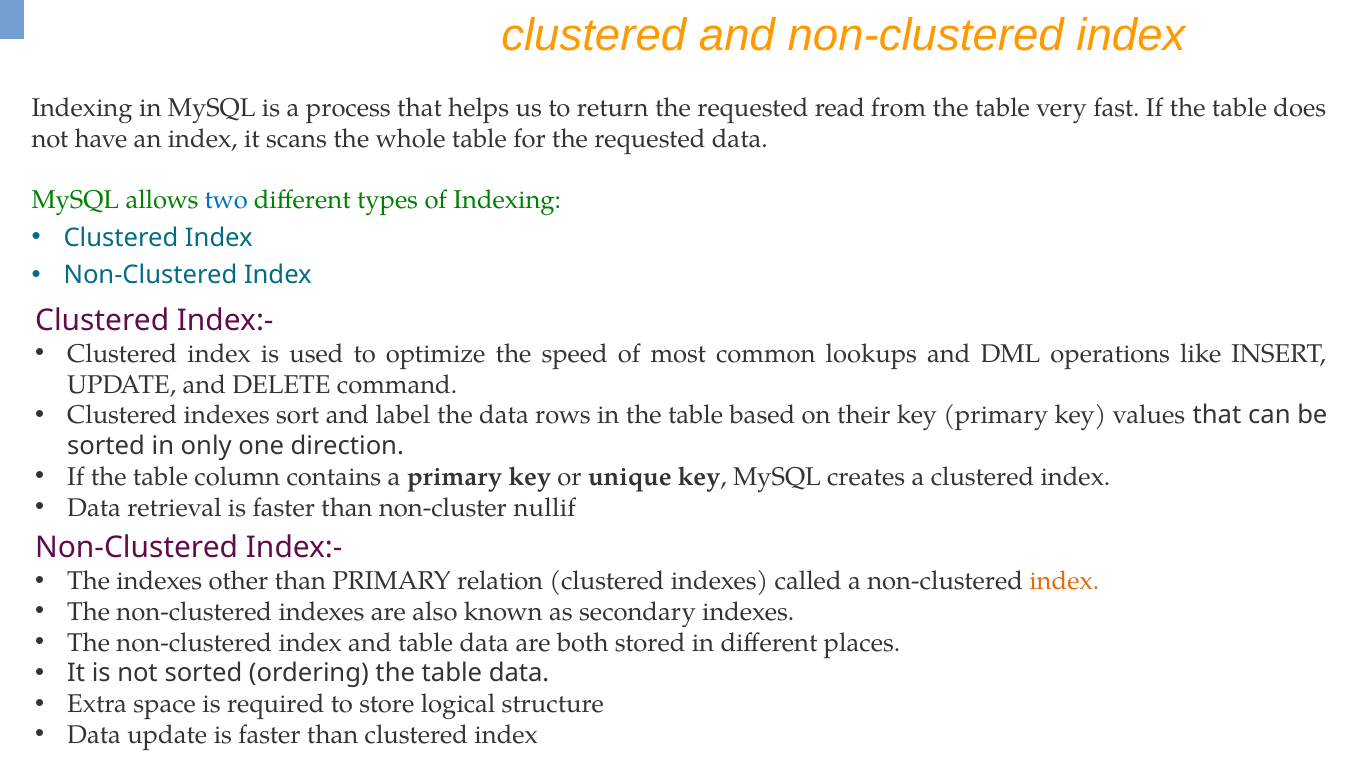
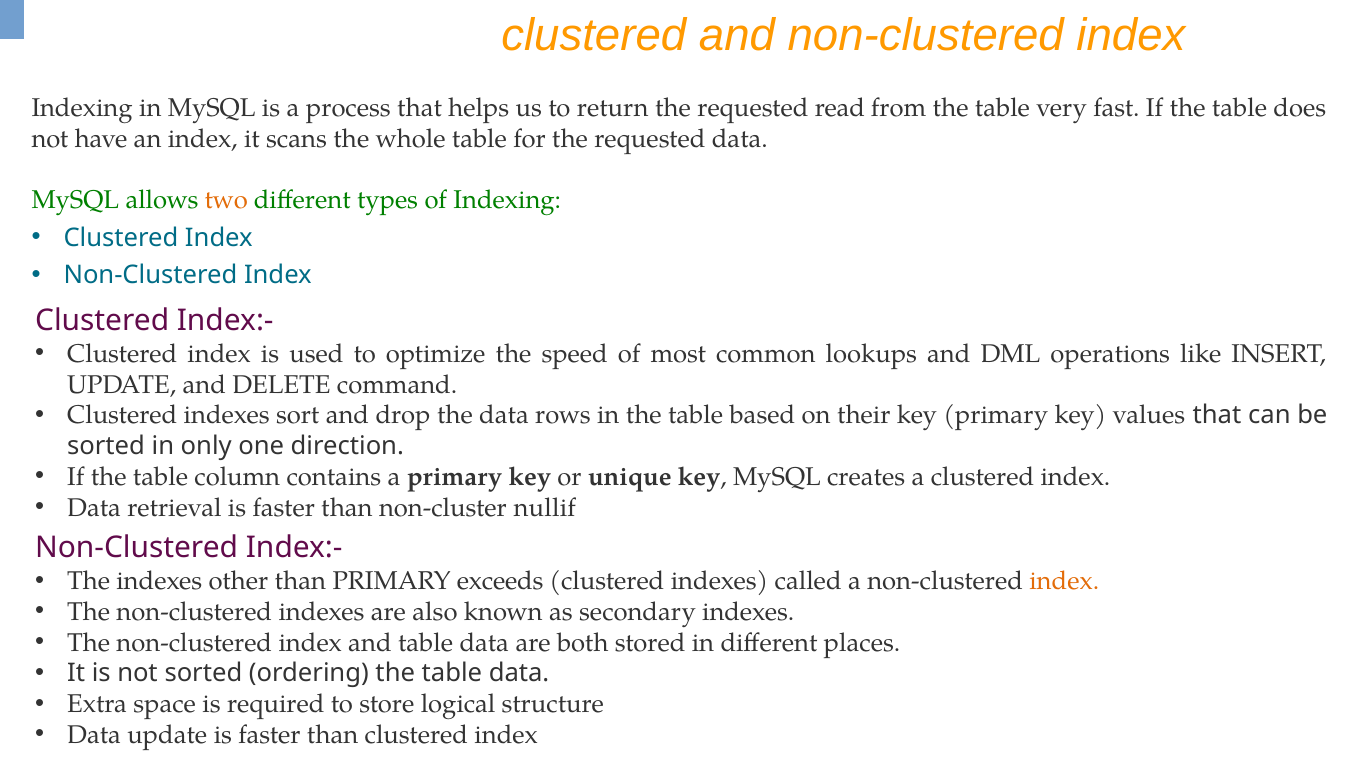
two colour: blue -> orange
label: label -> drop
relation: relation -> exceeds
